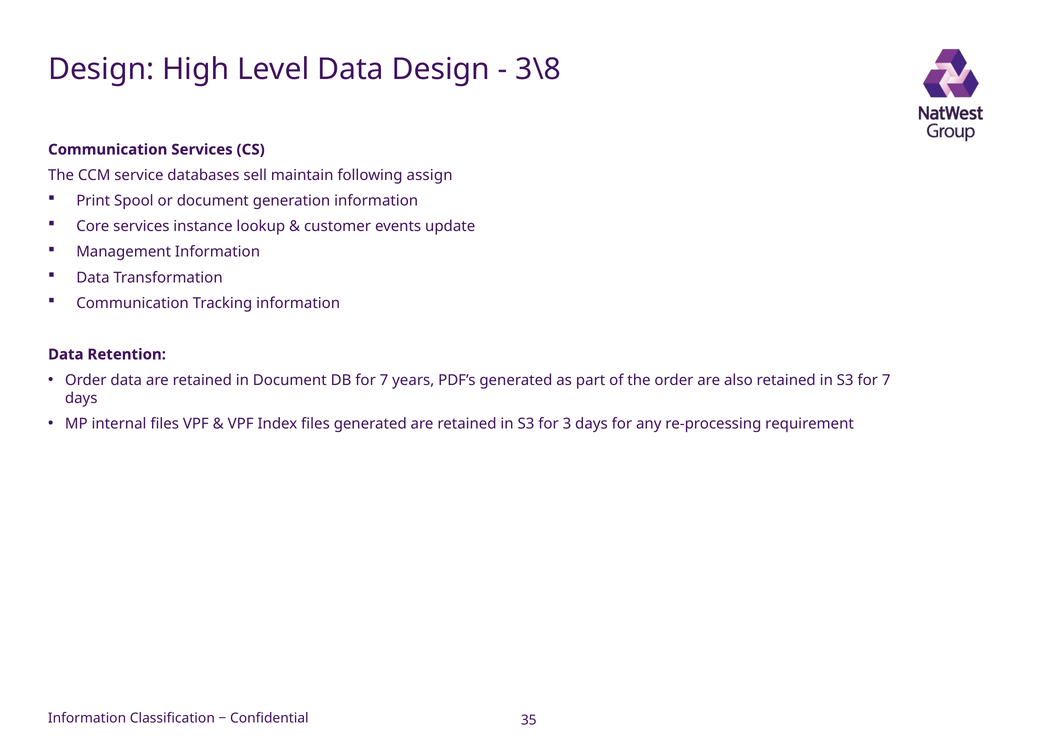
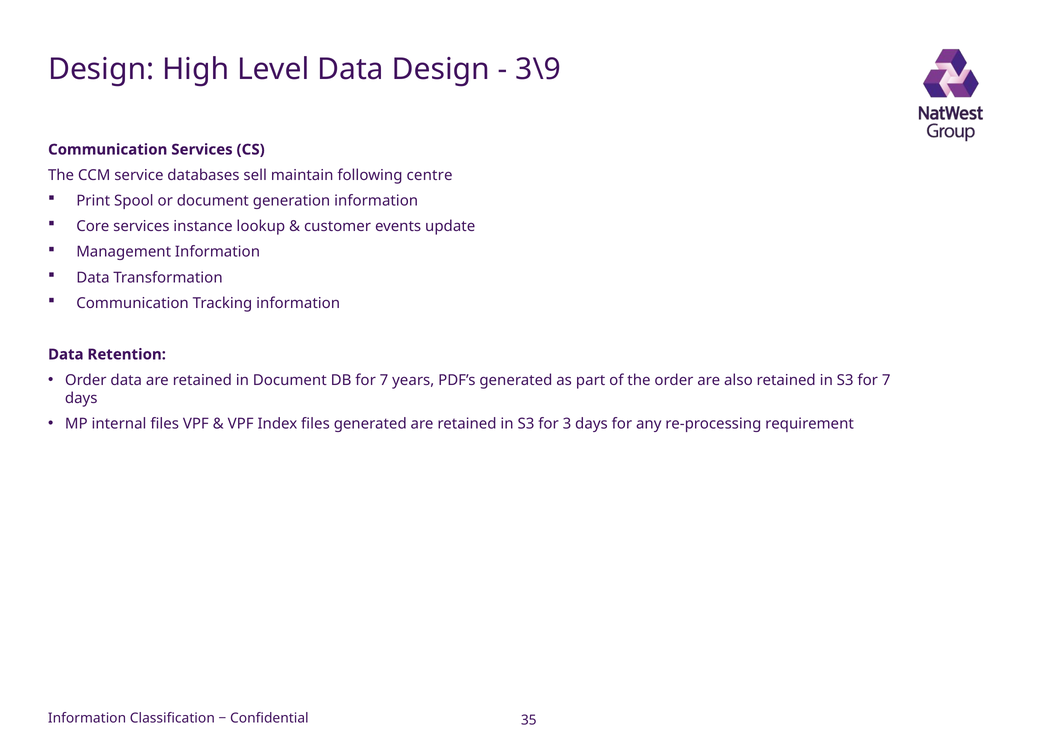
3\8: 3\8 -> 3\9
assign: assign -> centre
